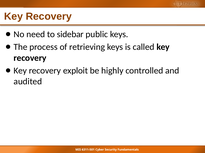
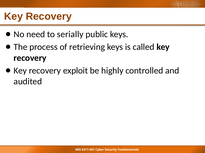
sidebar: sidebar -> serially
